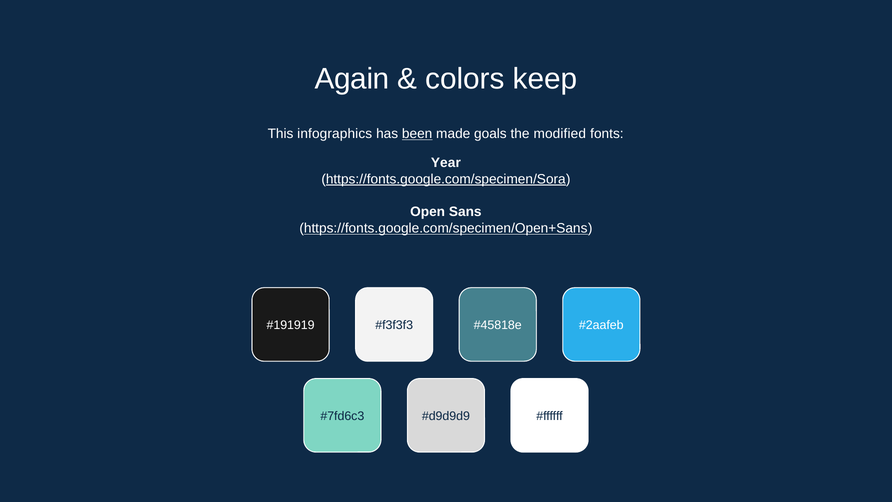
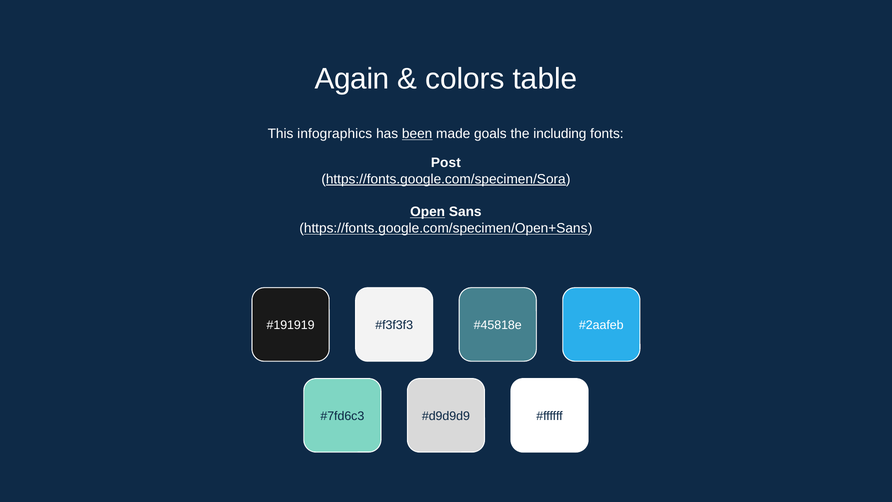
keep: keep -> table
modified: modified -> including
Year: Year -> Post
Open underline: none -> present
